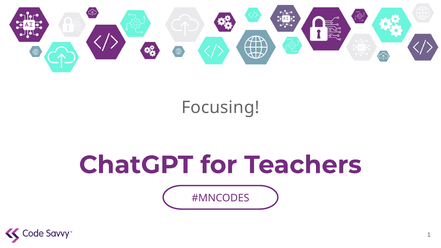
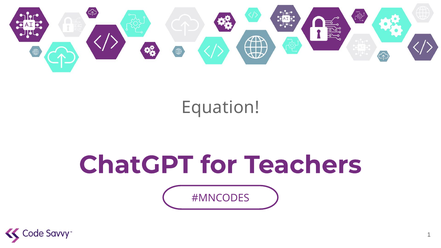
Focusing: Focusing -> Equation
